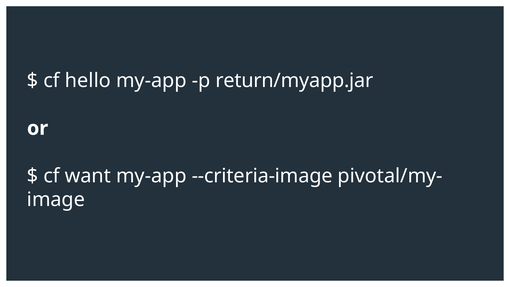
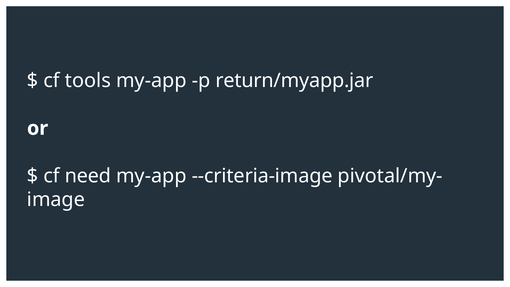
hello: hello -> tools
want: want -> need
